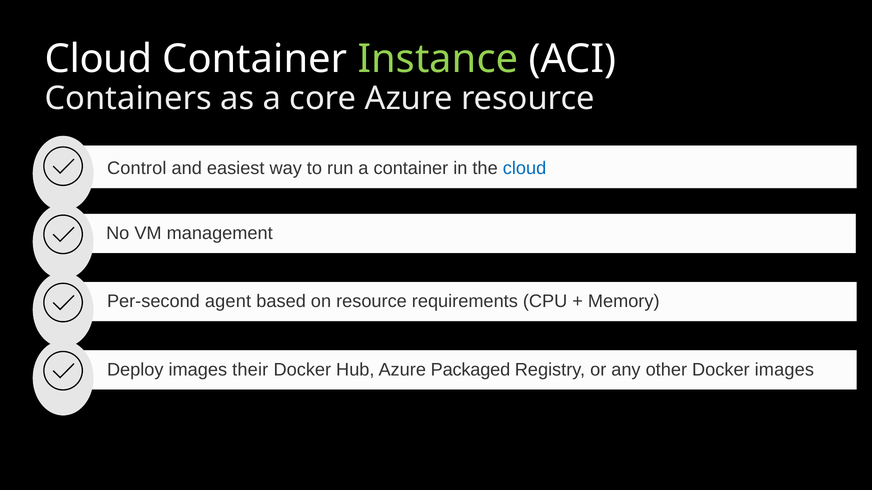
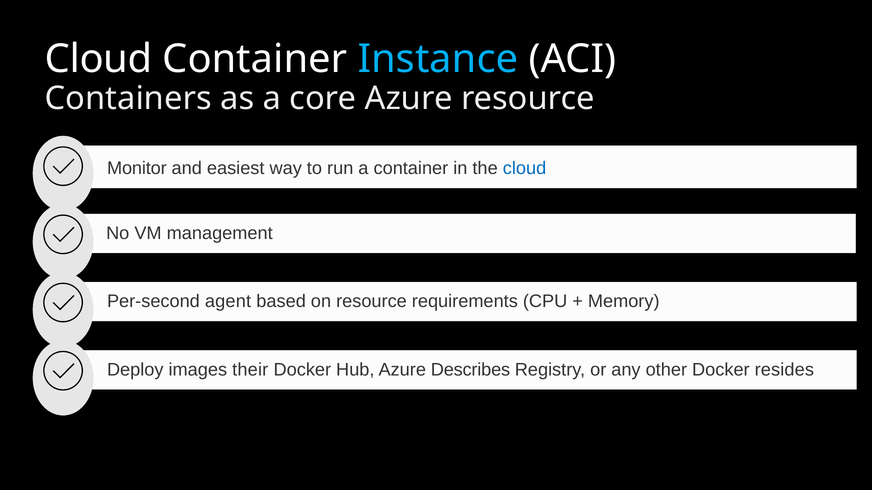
Instance colour: light green -> light blue
Control: Control -> Monitor
Packaged: Packaged -> Describes
Docker images: images -> resides
